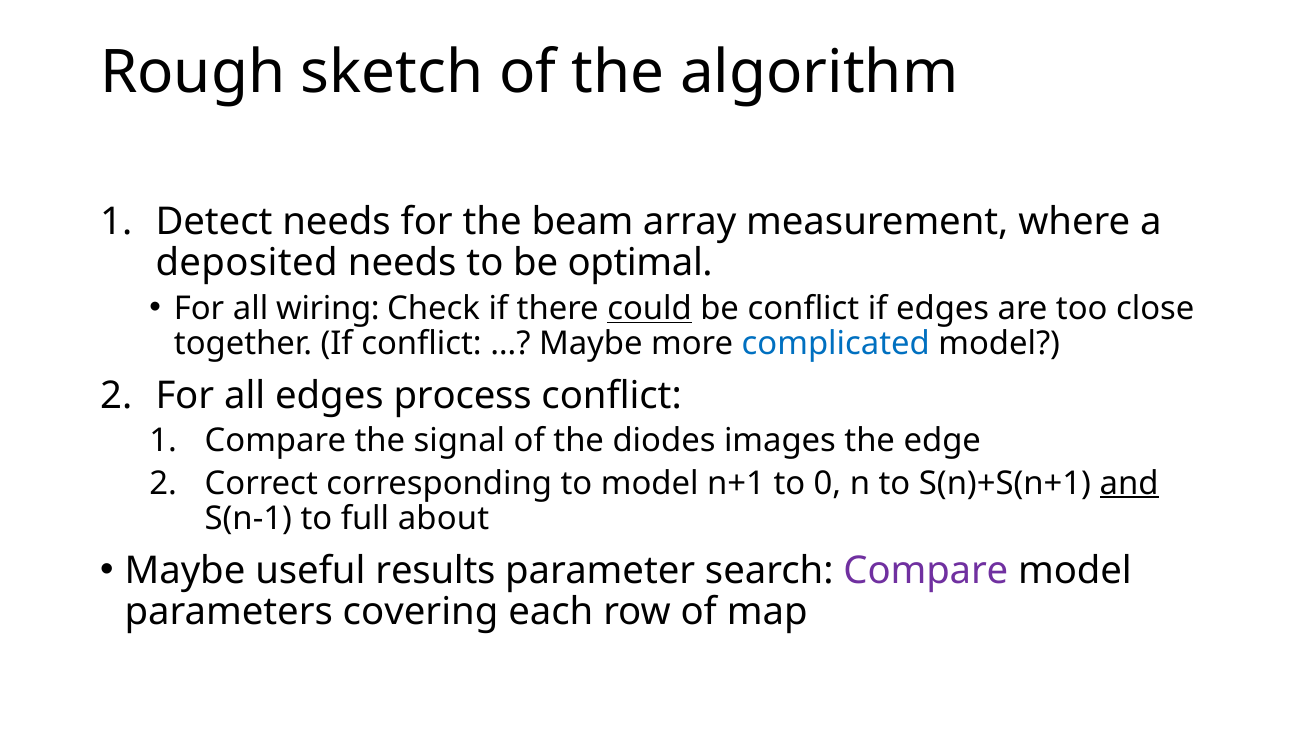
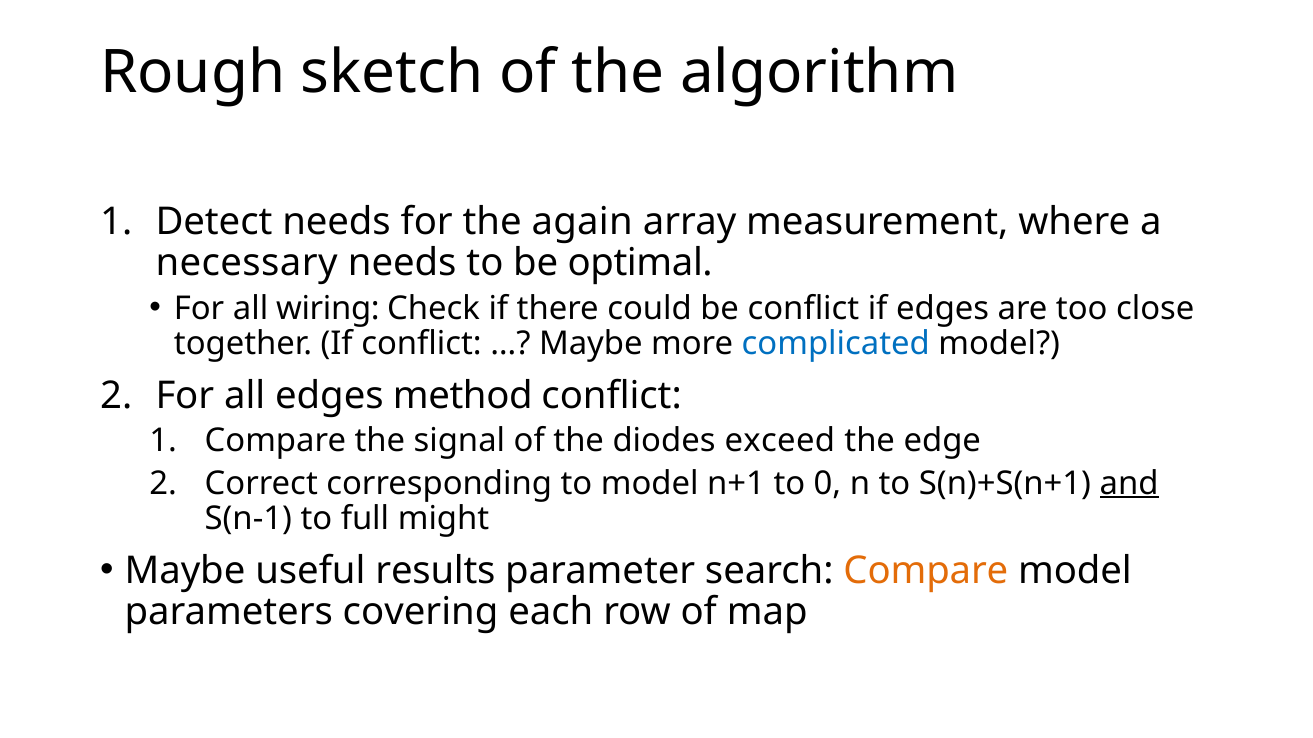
beam: beam -> again
deposited: deposited -> necessary
could underline: present -> none
process: process -> method
images: images -> exceed
about: about -> might
Compare at (926, 571) colour: purple -> orange
